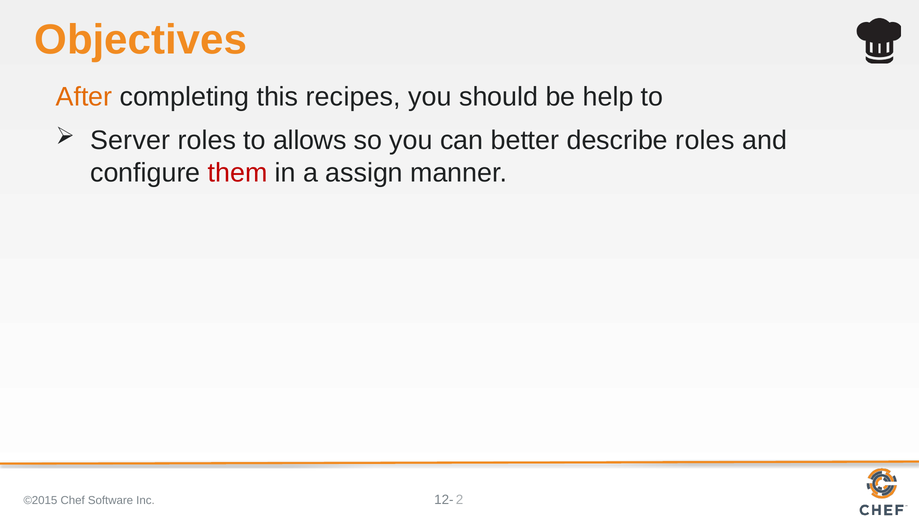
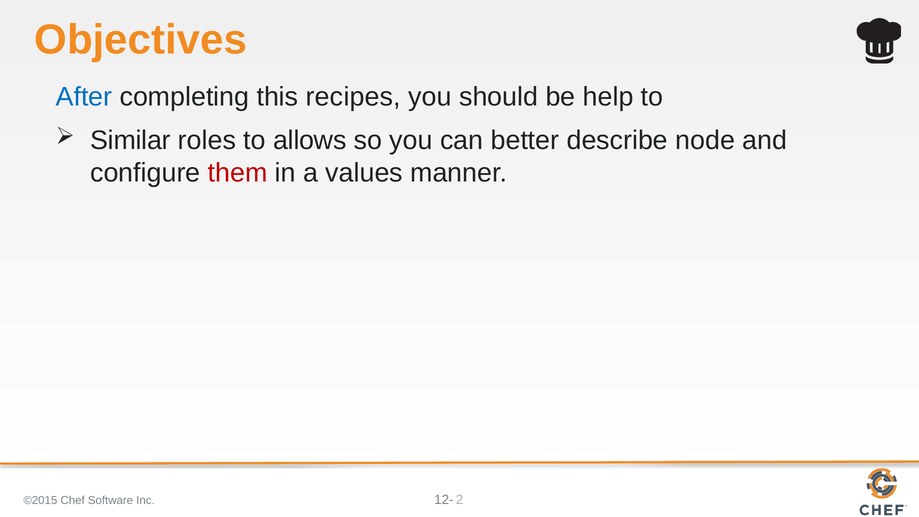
After colour: orange -> blue
Server: Server -> Similar
describe roles: roles -> node
assign: assign -> values
